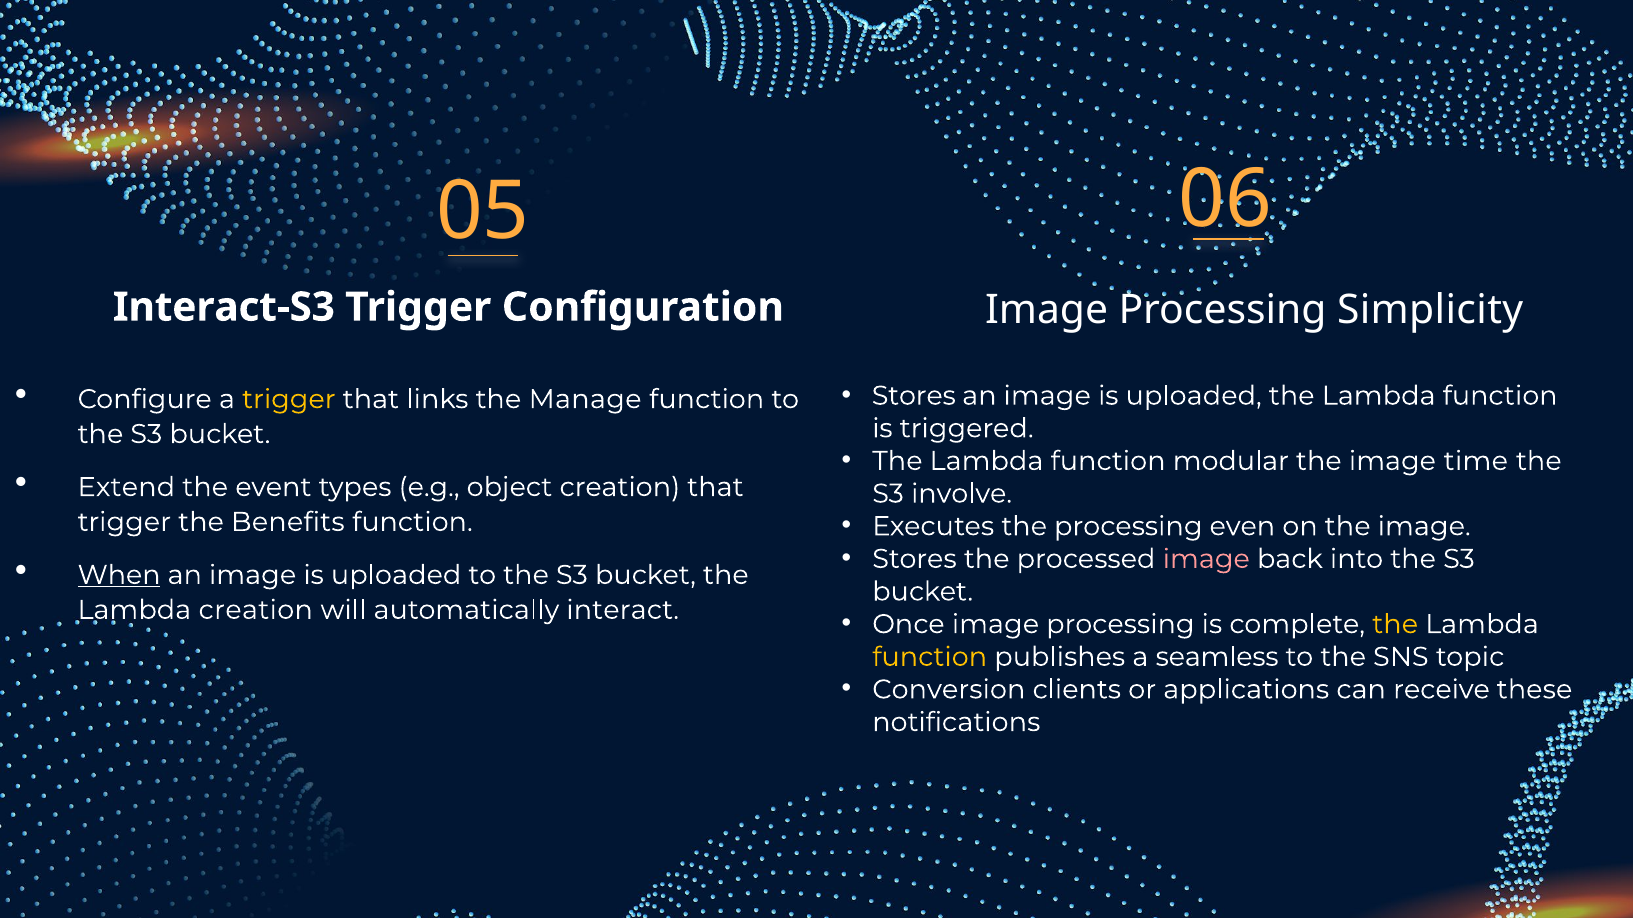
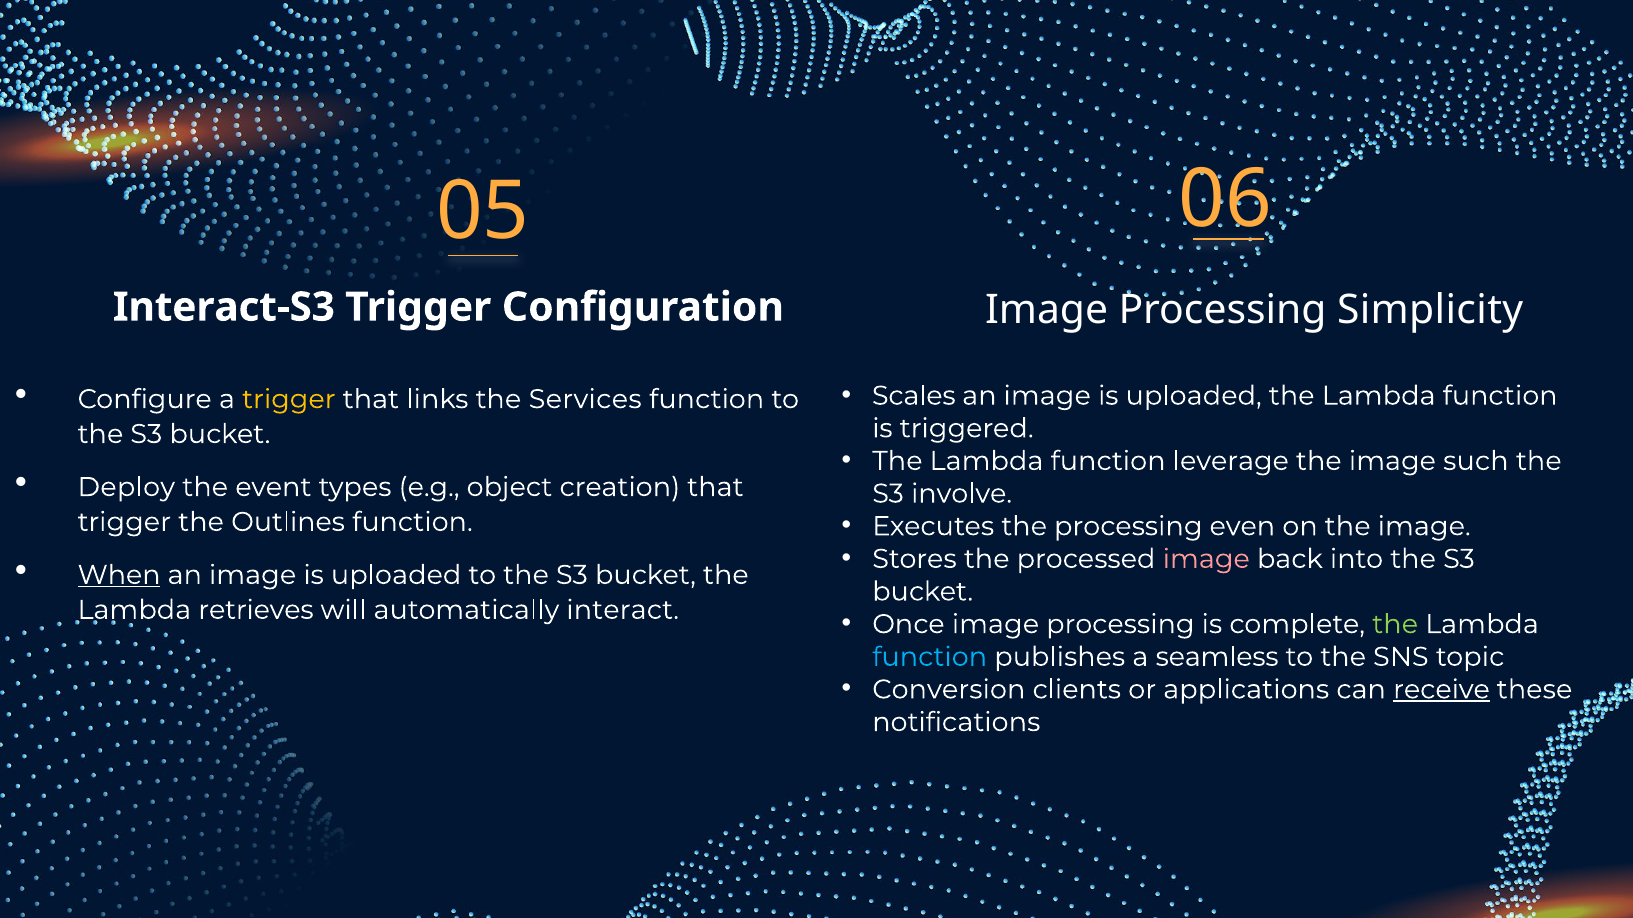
Stores at (914, 396): Stores -> Scales
Manage: Manage -> Services
modular: modular -> leverage
time: time -> such
Extend: Extend -> Deploy
Benefits: Benefits -> Outlines
Lambda creation: creation -> retrieves
the at (1395, 625) colour: yellow -> light green
function at (930, 657) colour: yellow -> light blue
receive underline: none -> present
